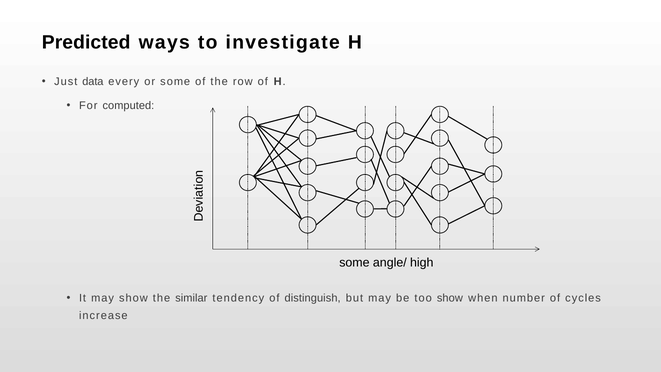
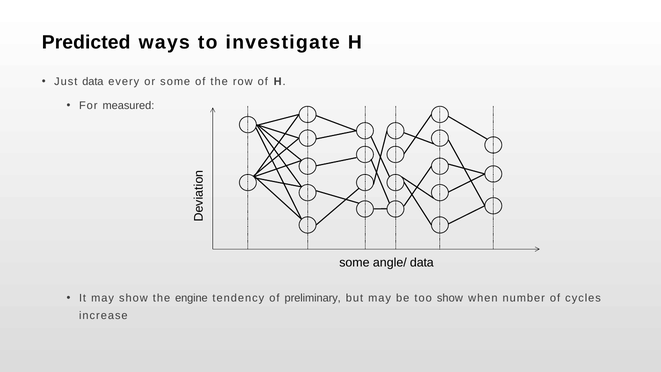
computed: computed -> measured
angle/ high: high -> data
similar: similar -> engine
distinguish: distinguish -> preliminary
